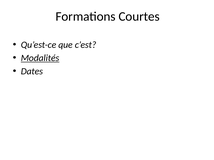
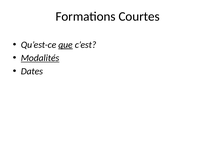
que underline: none -> present
